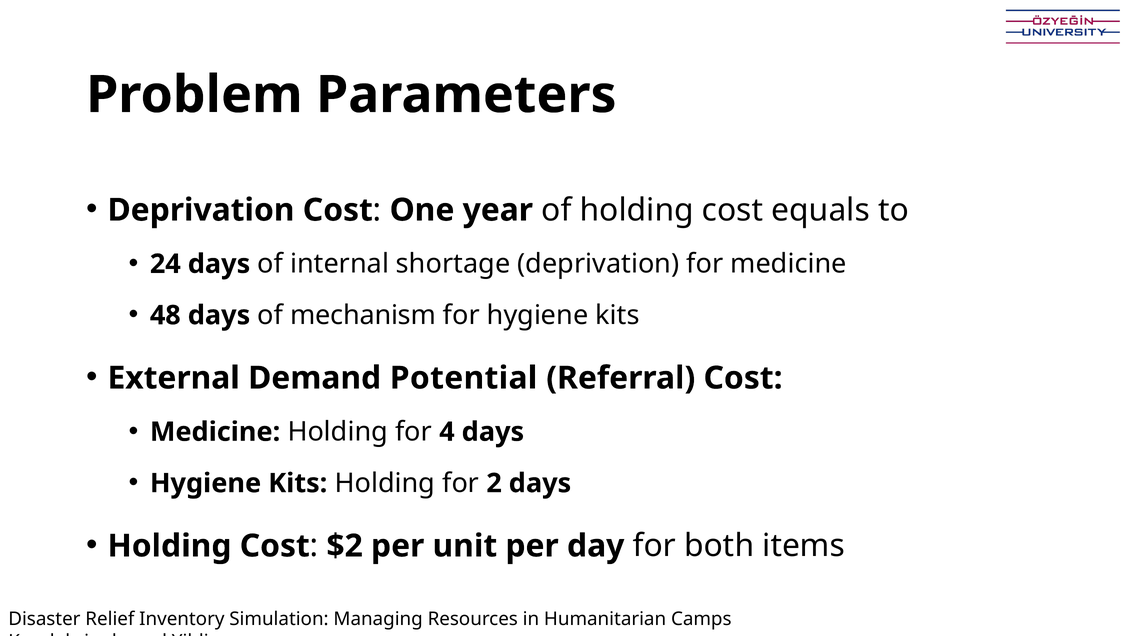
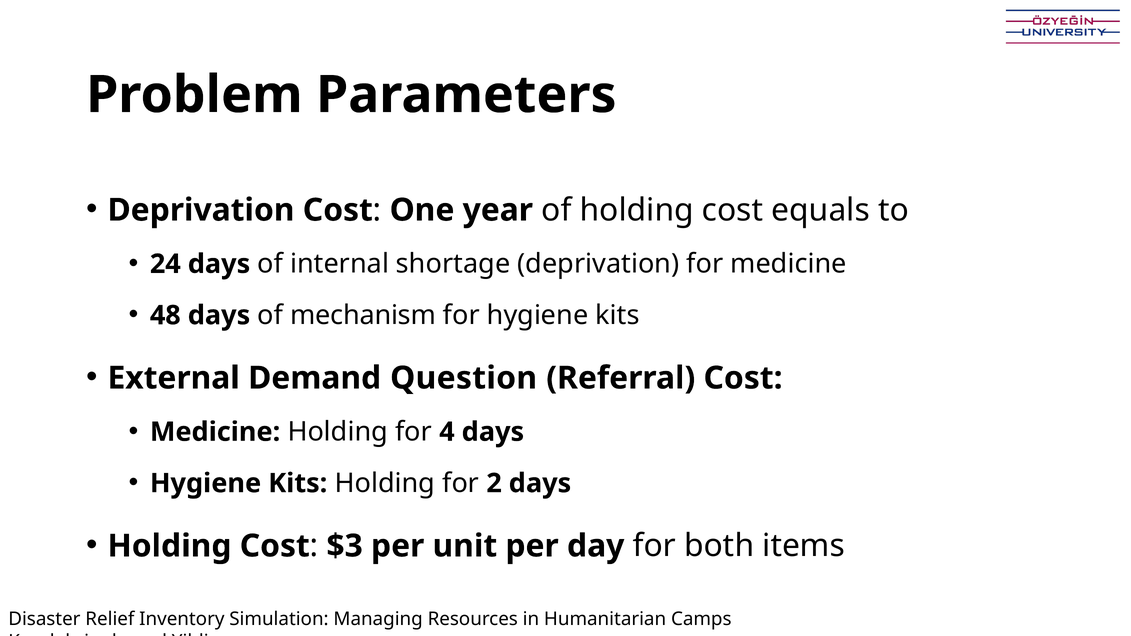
Potential: Potential -> Question
$2: $2 -> $3
